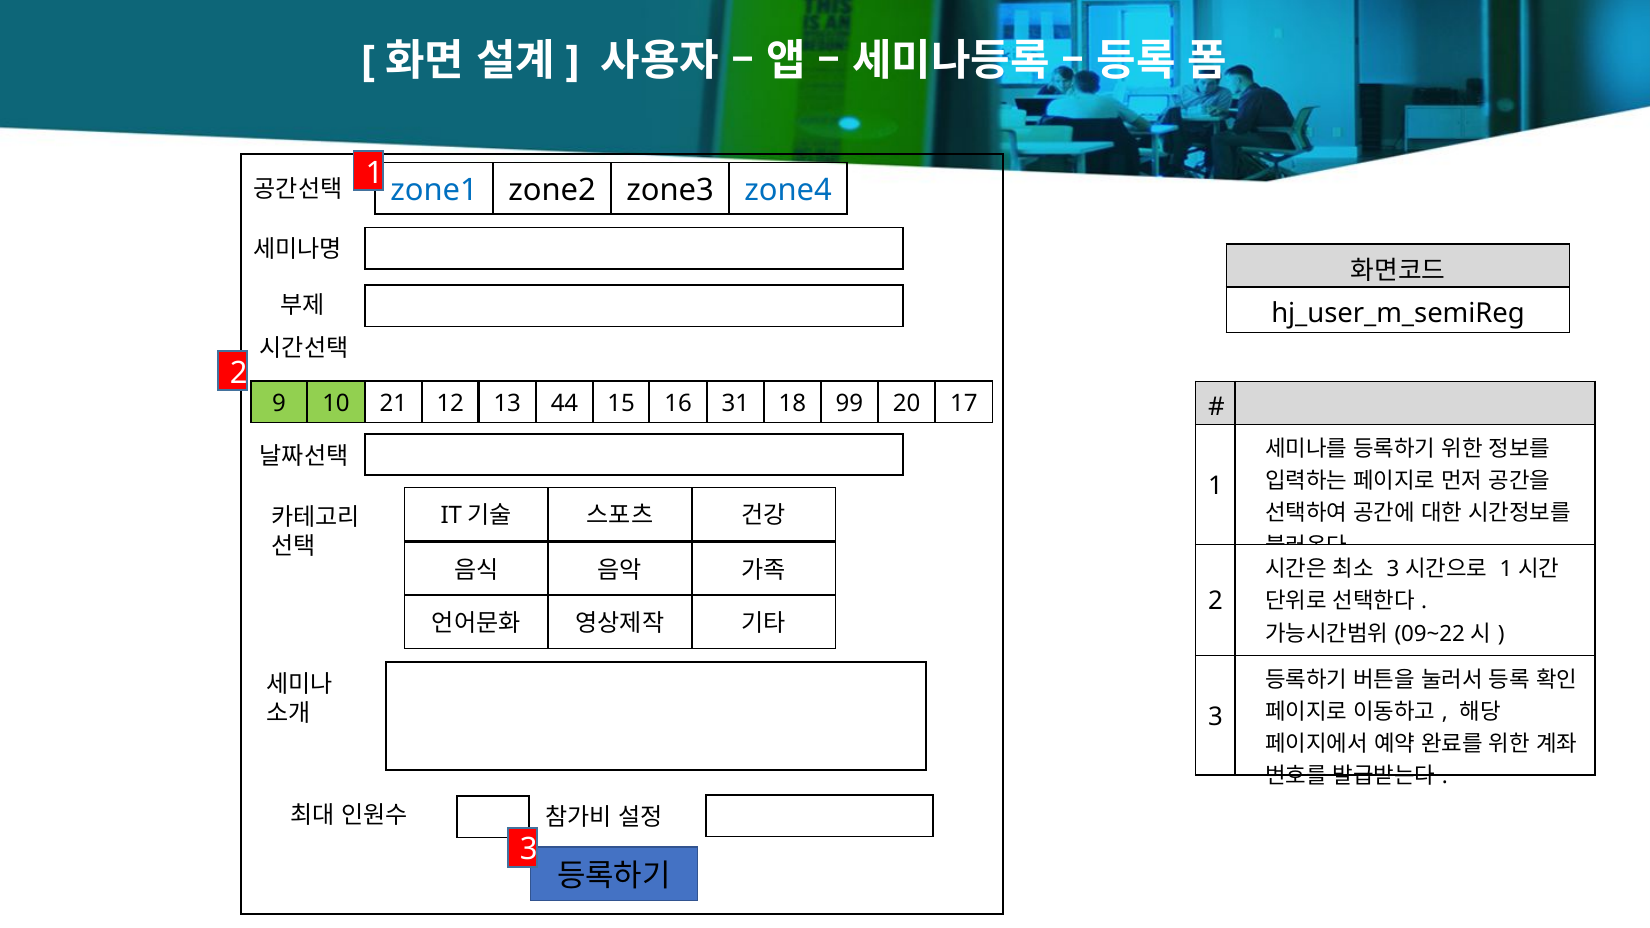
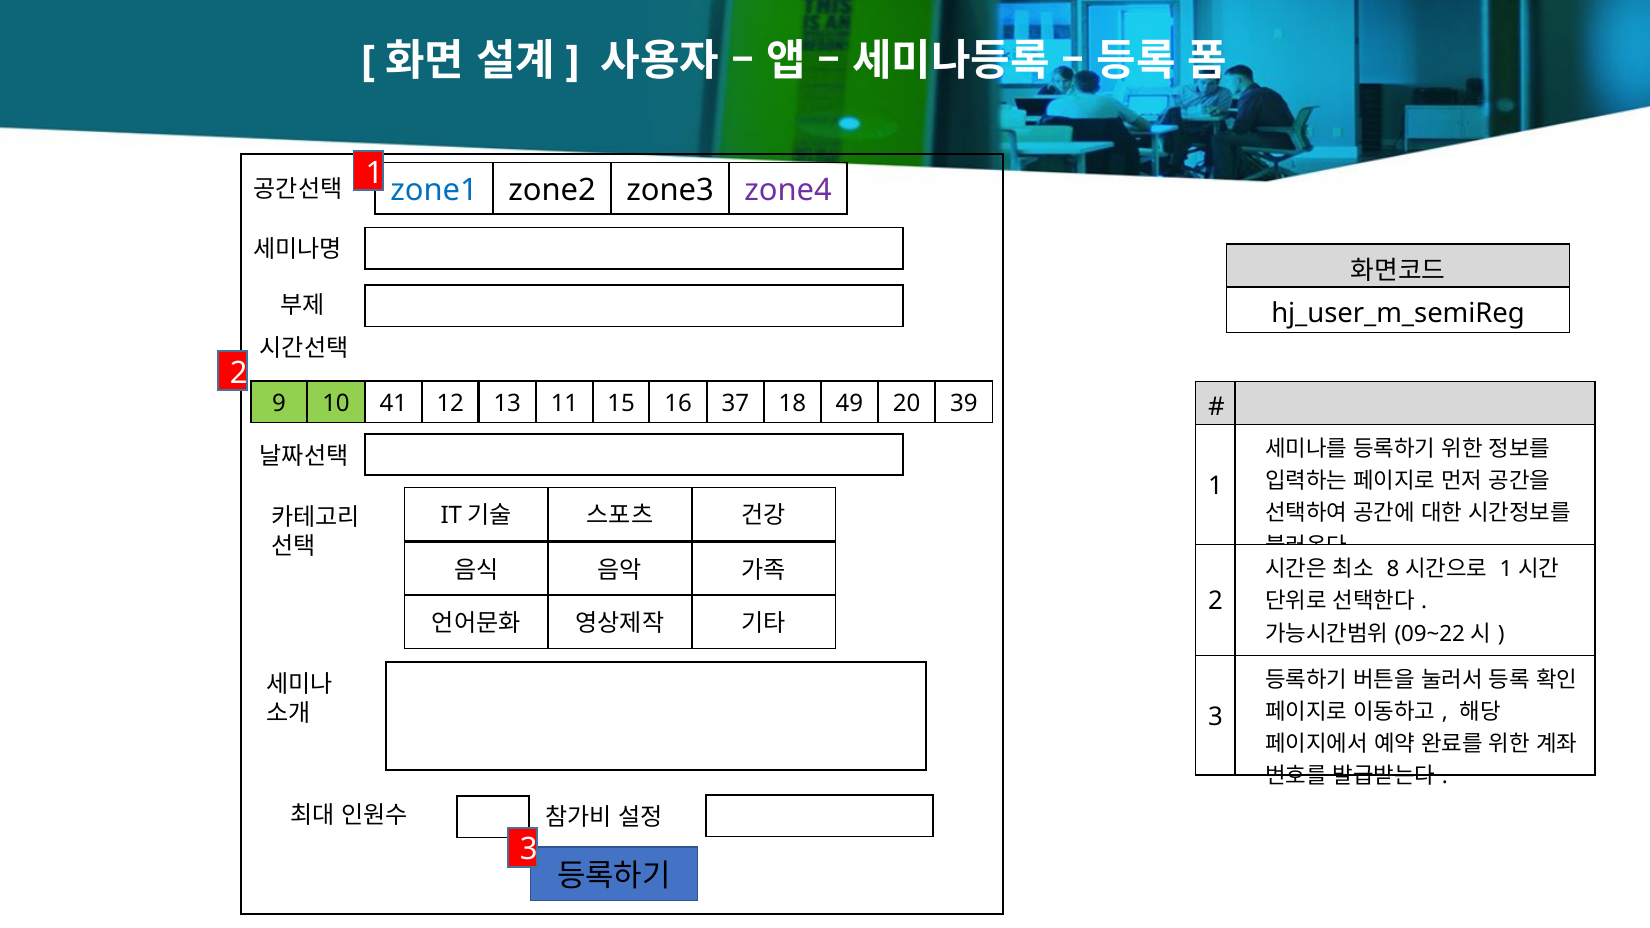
zone4 colour: blue -> purple
21: 21 -> 41
44: 44 -> 11
31: 31 -> 37
99: 99 -> 49
17: 17 -> 39
3 at (1393, 569): 3 -> 8
